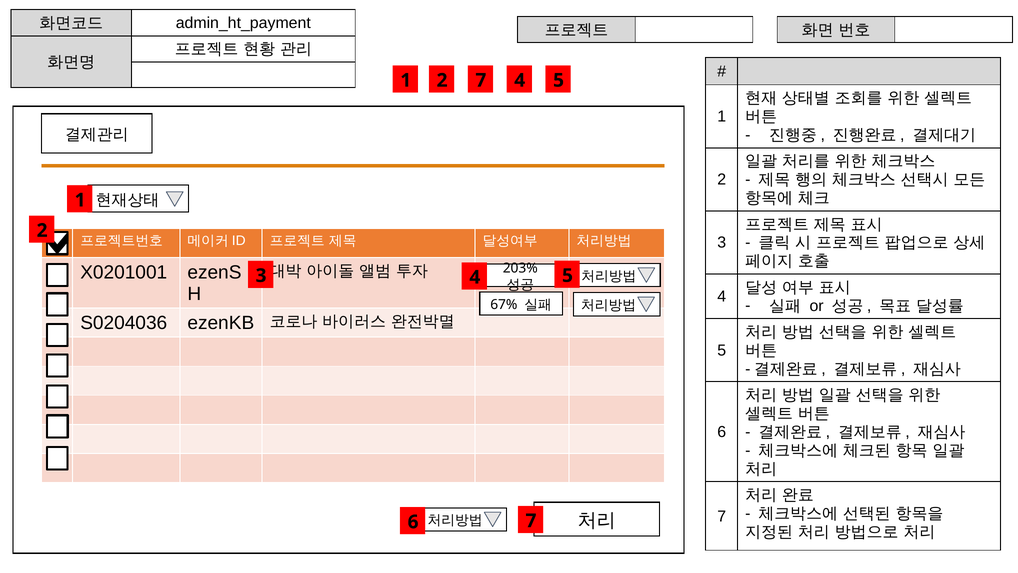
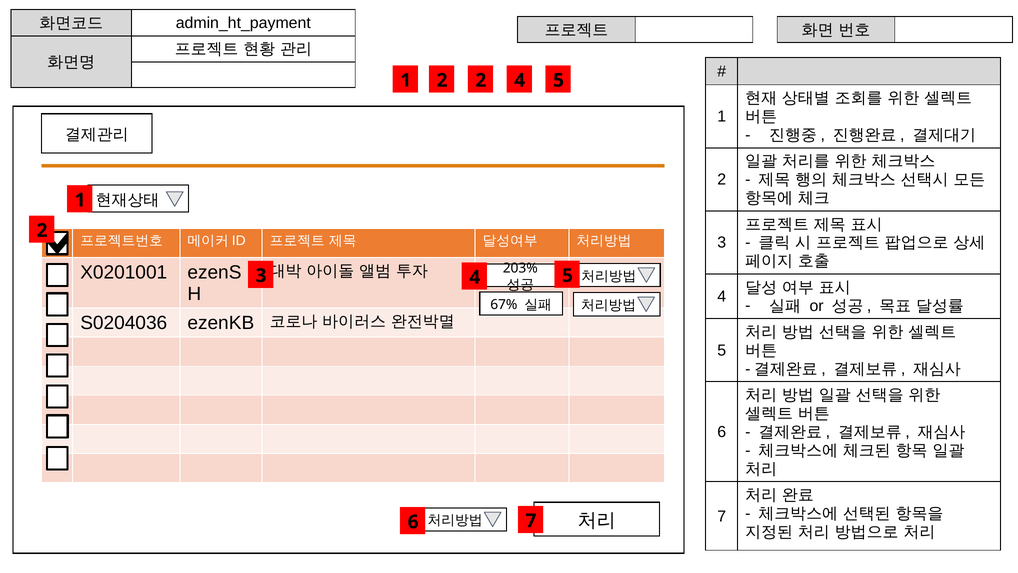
2 7: 7 -> 2
